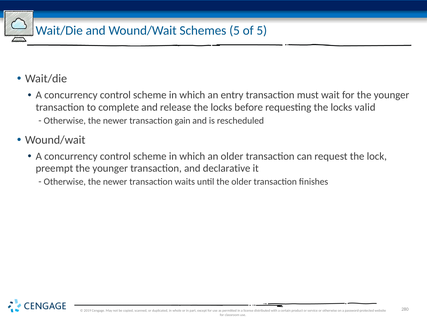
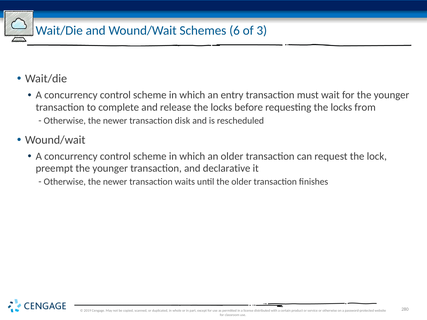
Schemes 5: 5 -> 6
of 5: 5 -> 3
valid: valid -> from
gain: gain -> disk
